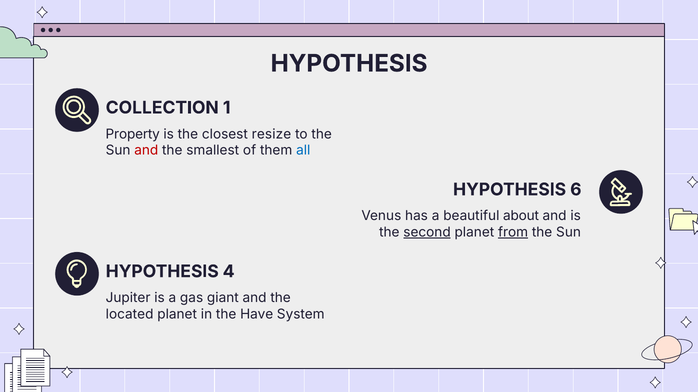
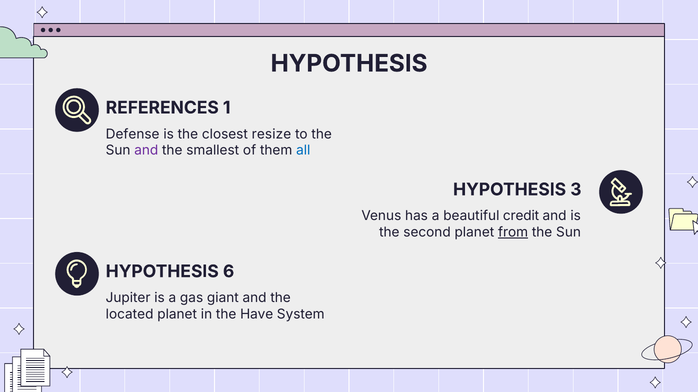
COLLECTION: COLLECTION -> REFERENCES
Property: Property -> Defense
and at (146, 151) colour: red -> purple
6: 6 -> 3
about: about -> credit
second underline: present -> none
4: 4 -> 6
